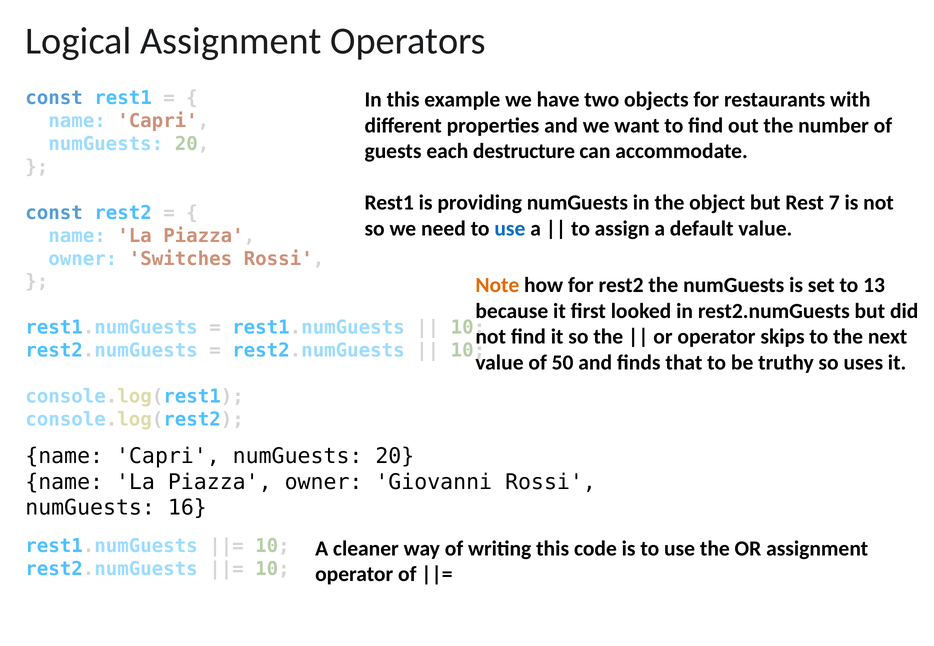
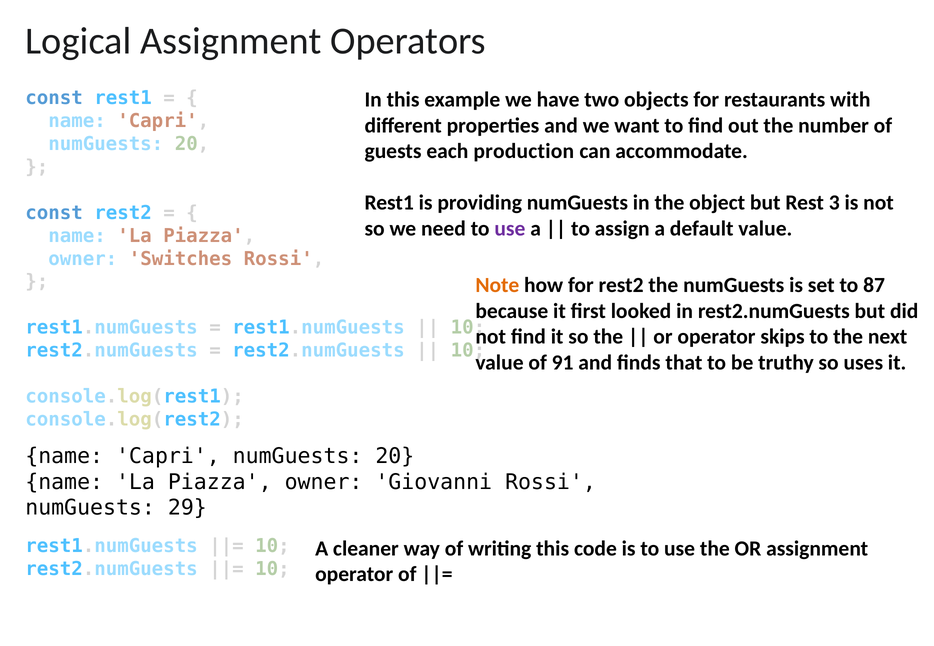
destructure: destructure -> production
7: 7 -> 3
use at (510, 229) colour: blue -> purple
13: 13 -> 87
50: 50 -> 91
16: 16 -> 29
